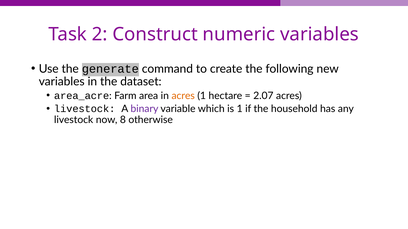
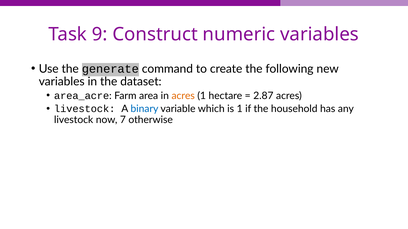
2: 2 -> 9
2.07: 2.07 -> 2.87
binary colour: purple -> blue
8: 8 -> 7
